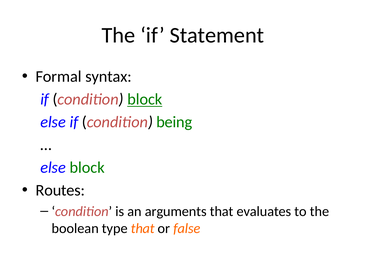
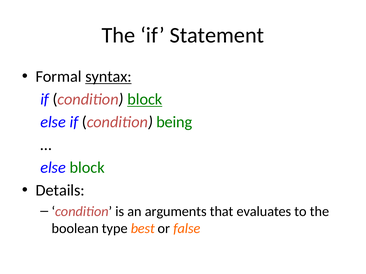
syntax underline: none -> present
Routes: Routes -> Details
type that: that -> best
